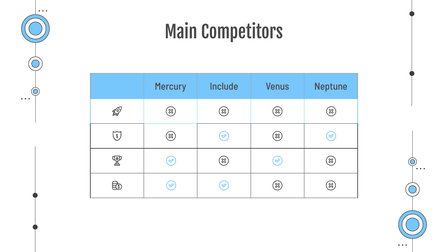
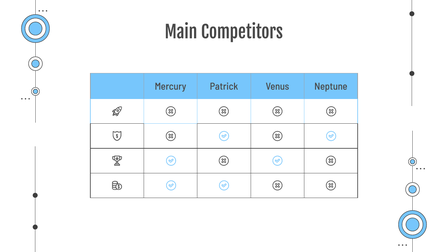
Include: Include -> Patrick
